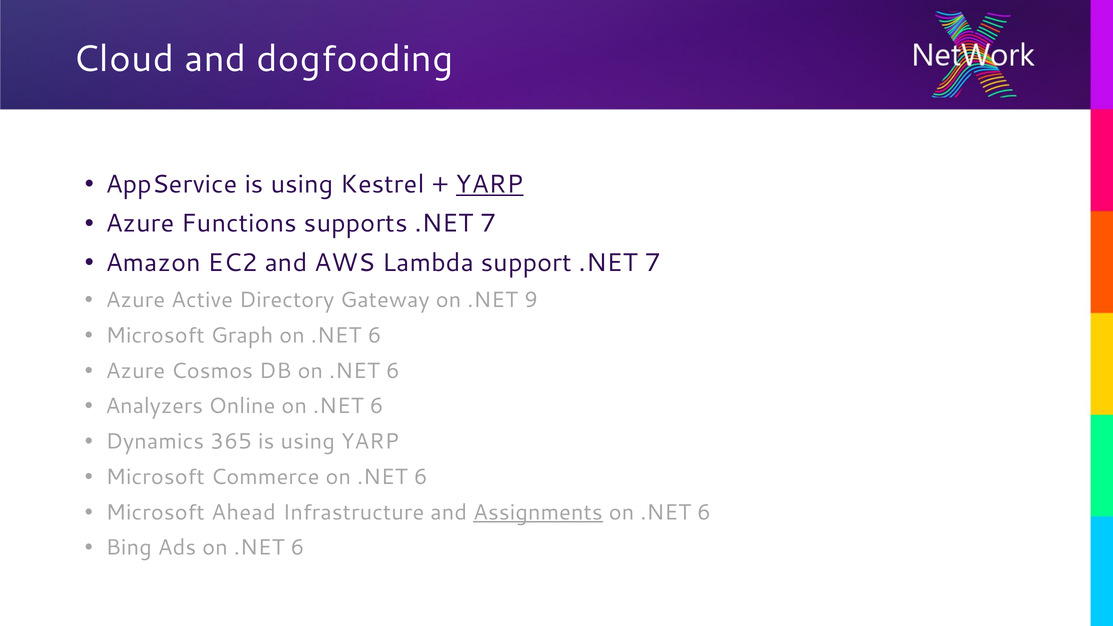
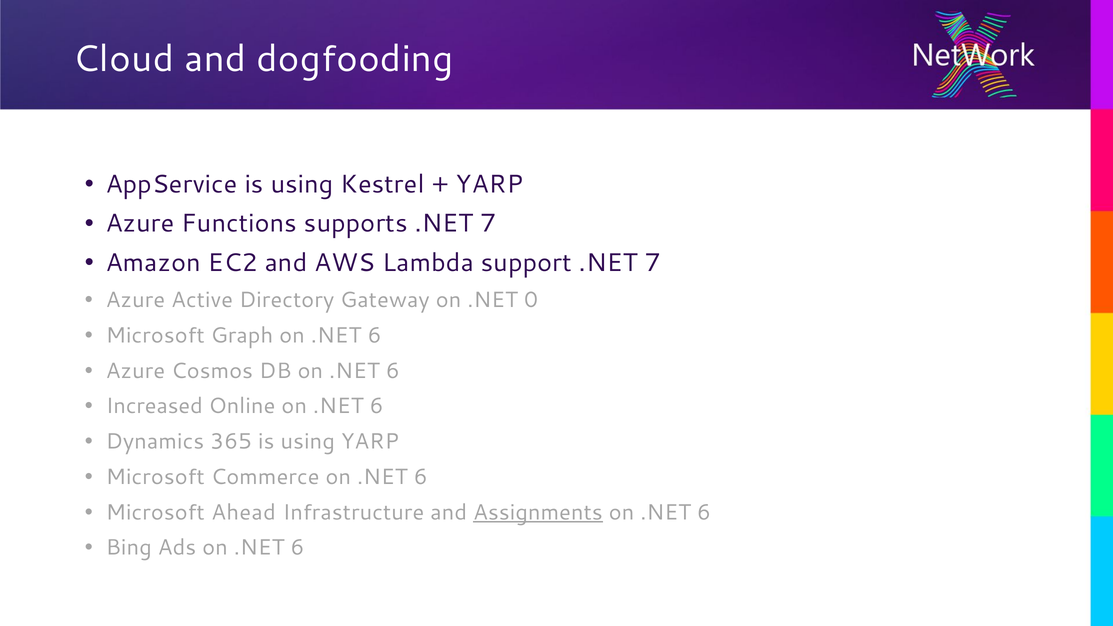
YARP at (490, 184) underline: present -> none
9: 9 -> 0
Analyzers: Analyzers -> Increased
